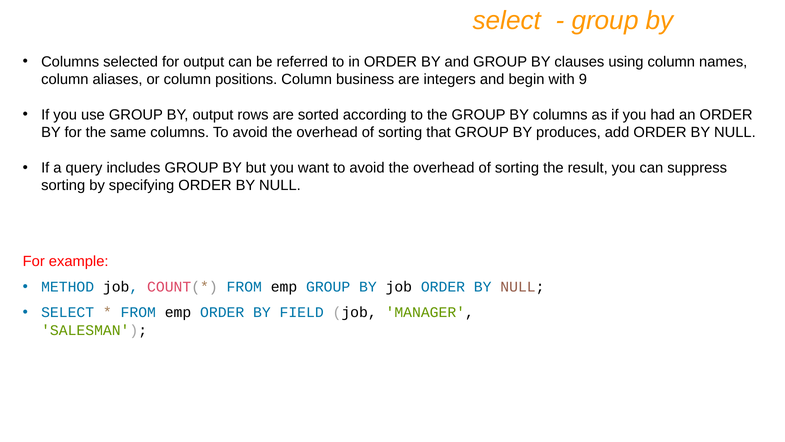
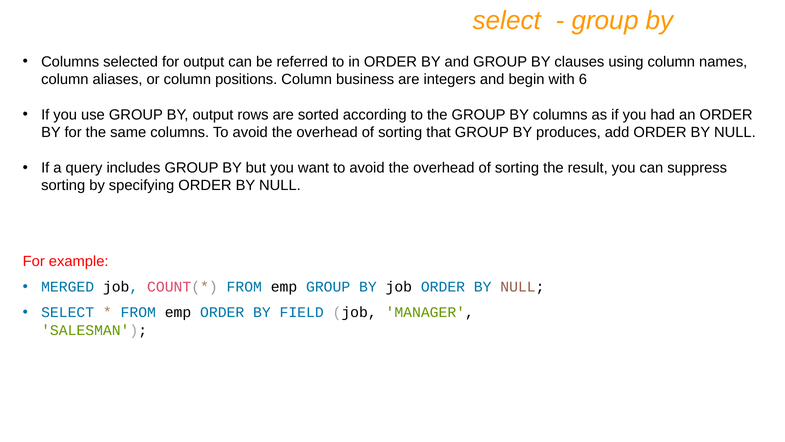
9: 9 -> 6
METHOD: METHOD -> MERGED
